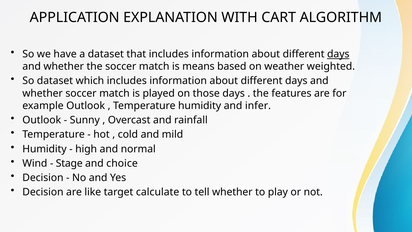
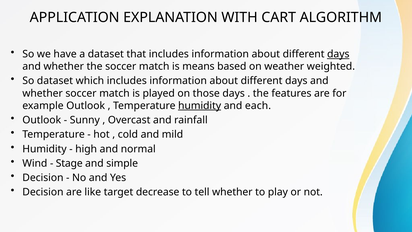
humidity at (200, 106) underline: none -> present
infer: infer -> each
choice: choice -> simple
calculate: calculate -> decrease
